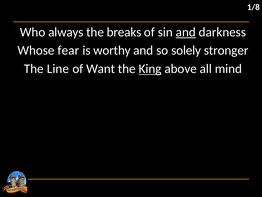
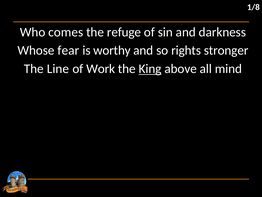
always: always -> comes
breaks: breaks -> refuge
and at (186, 32) underline: present -> none
solely: solely -> rights
Want: Want -> Work
